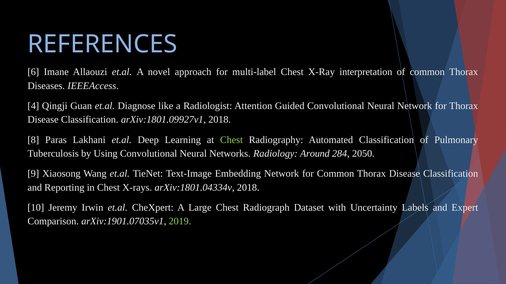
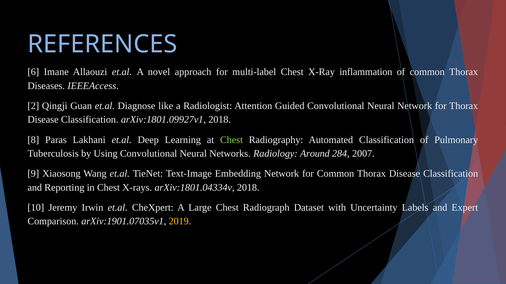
interpretation: interpretation -> inflammation
4: 4 -> 2
2050: 2050 -> 2007
2019 colour: light green -> yellow
